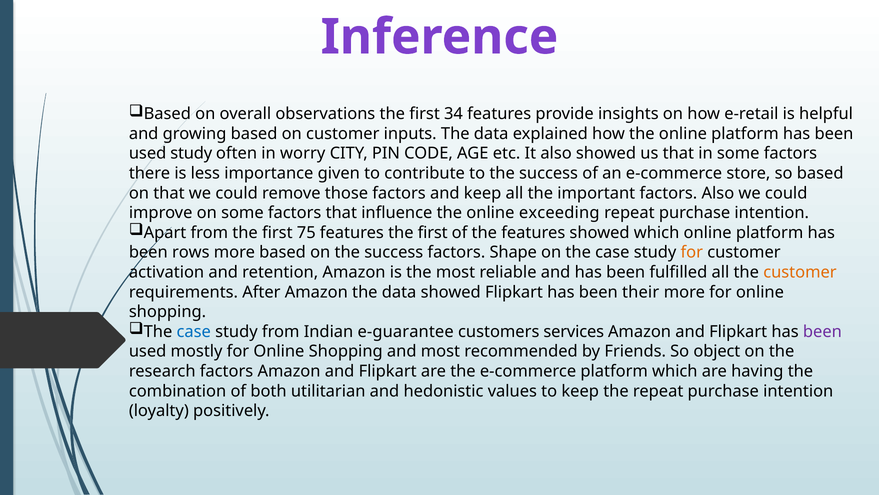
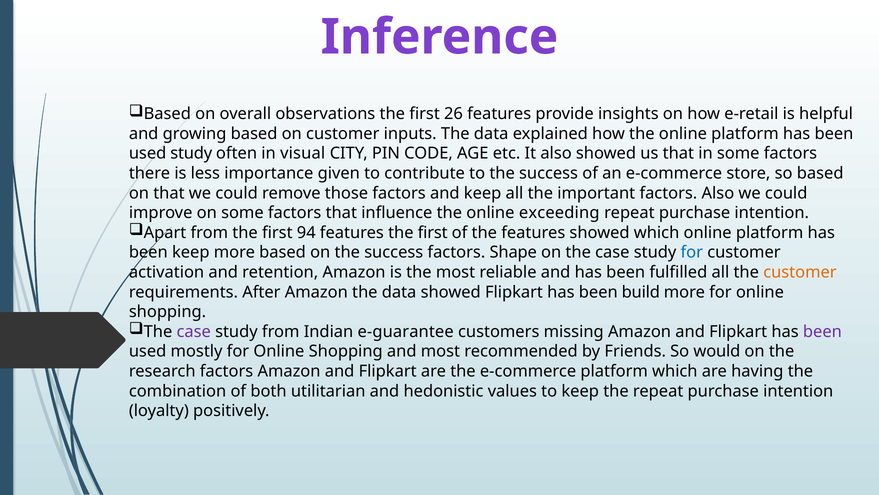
34: 34 -> 26
worry: worry -> visual
75: 75 -> 94
been rows: rows -> keep
for at (692, 252) colour: orange -> blue
their: their -> build
case at (194, 331) colour: blue -> purple
services: services -> missing
object: object -> would
